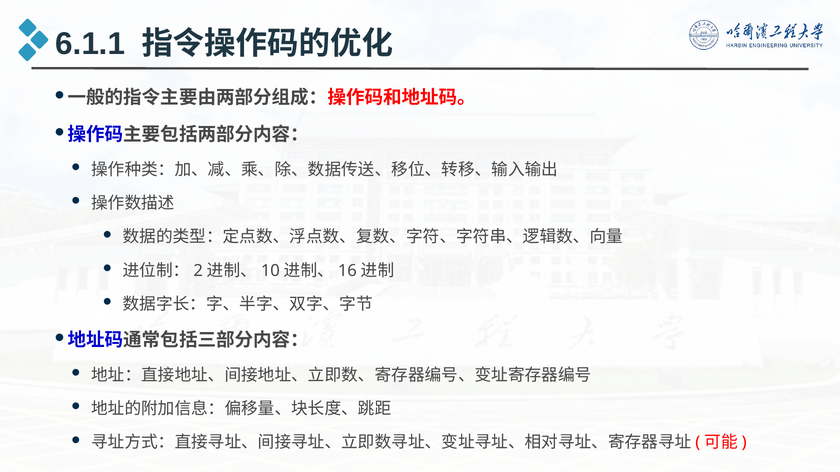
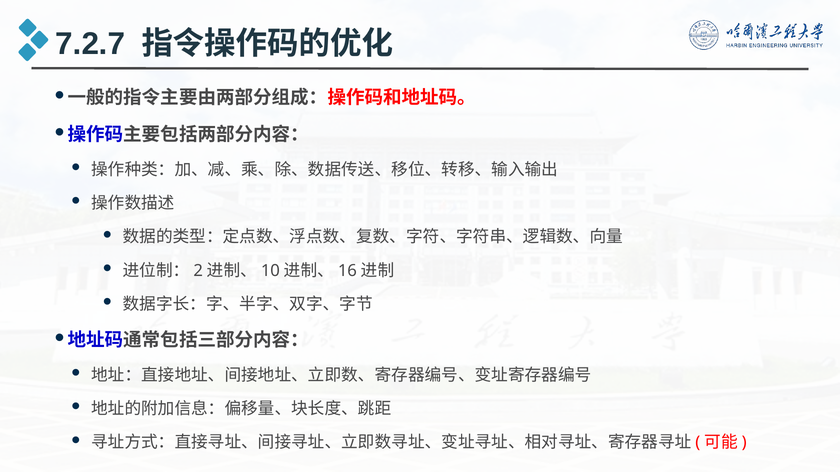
6.1.1: 6.1.1 -> 7.2.7
